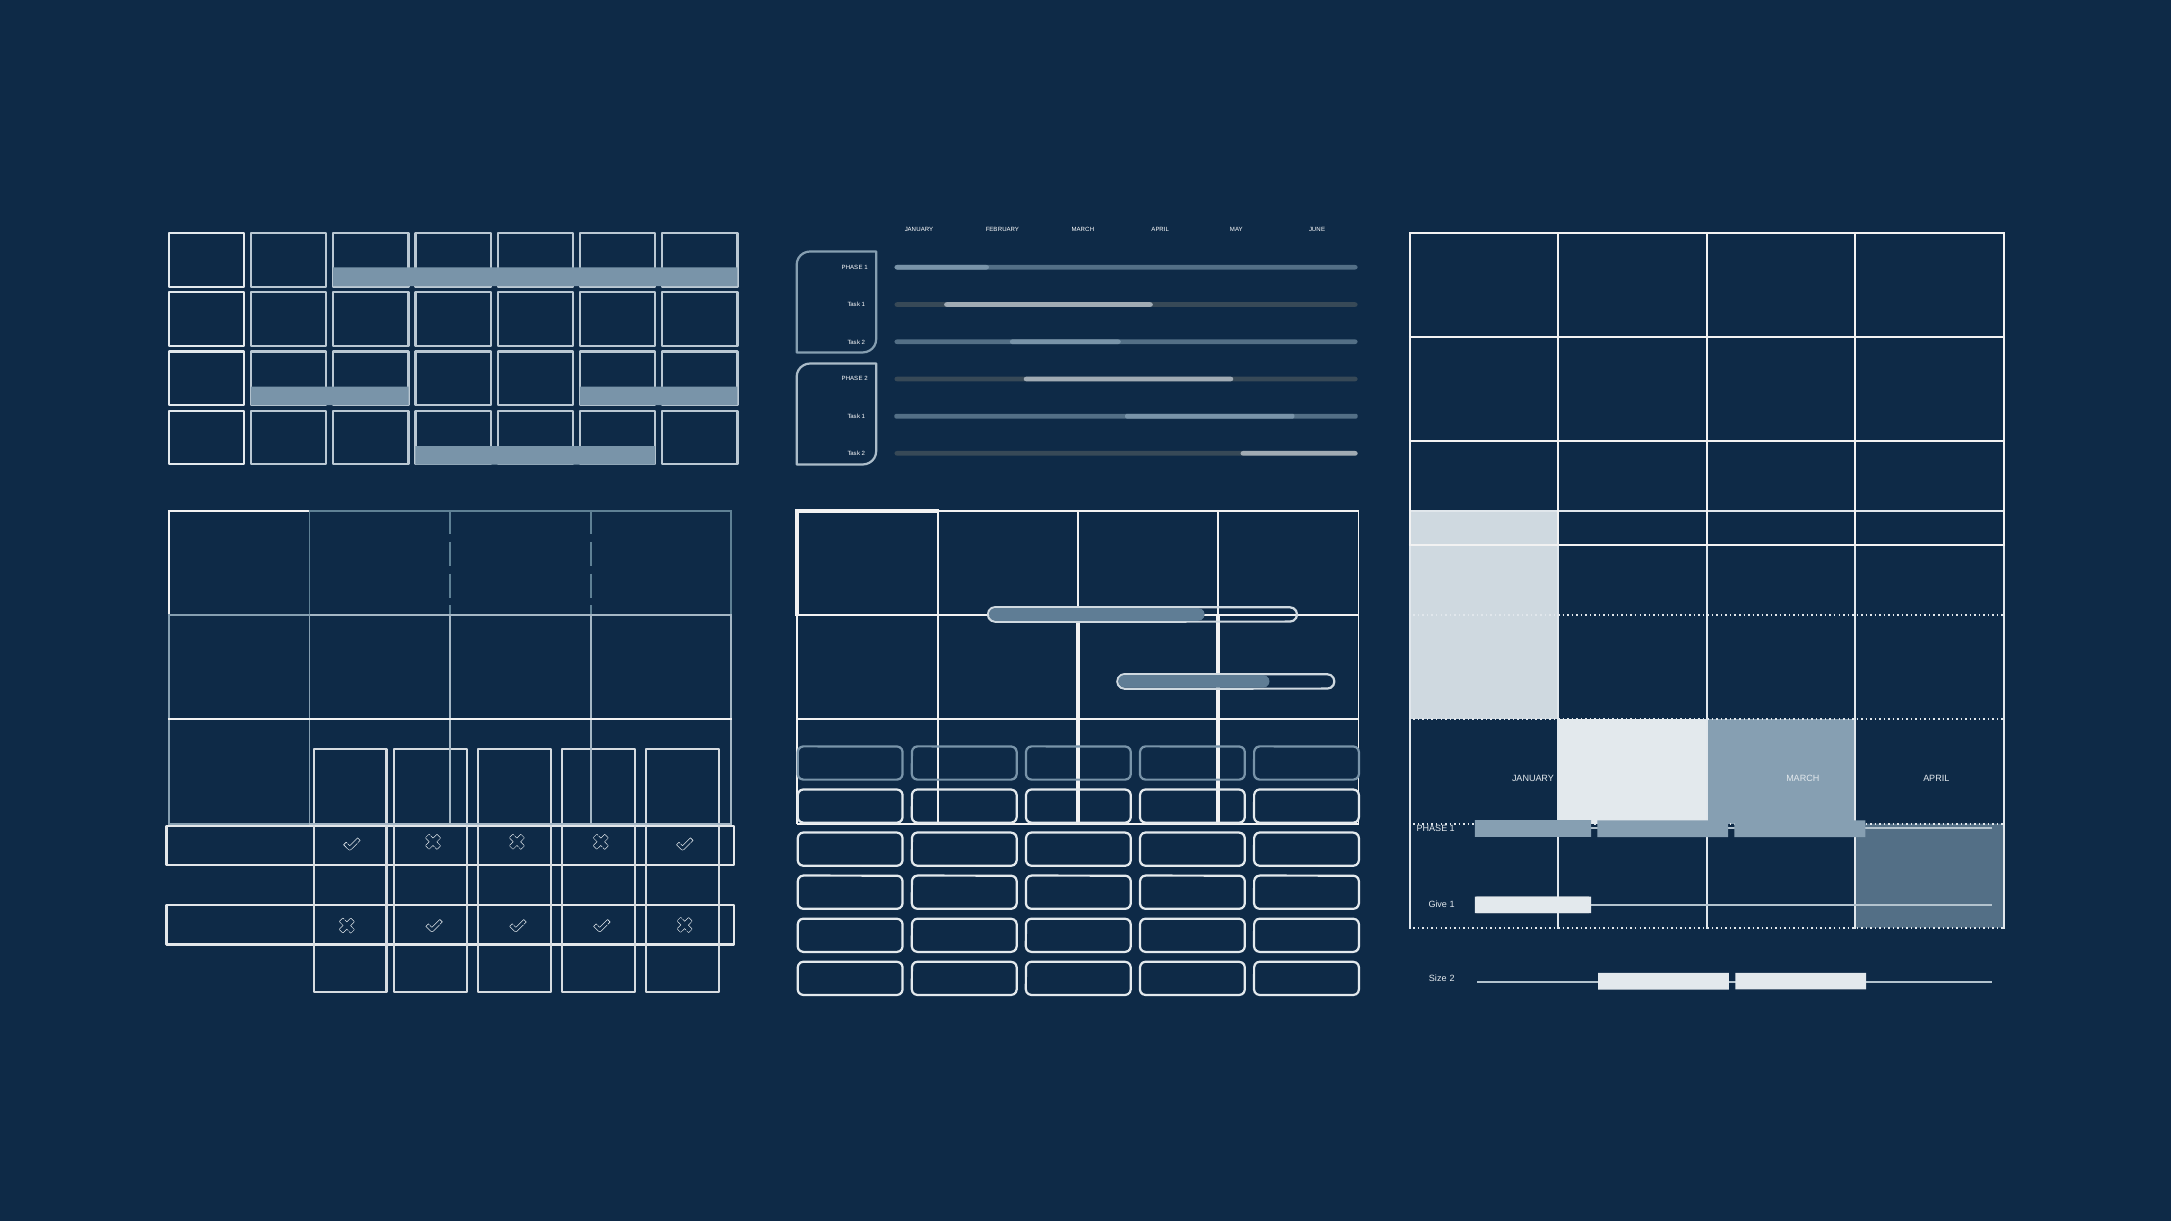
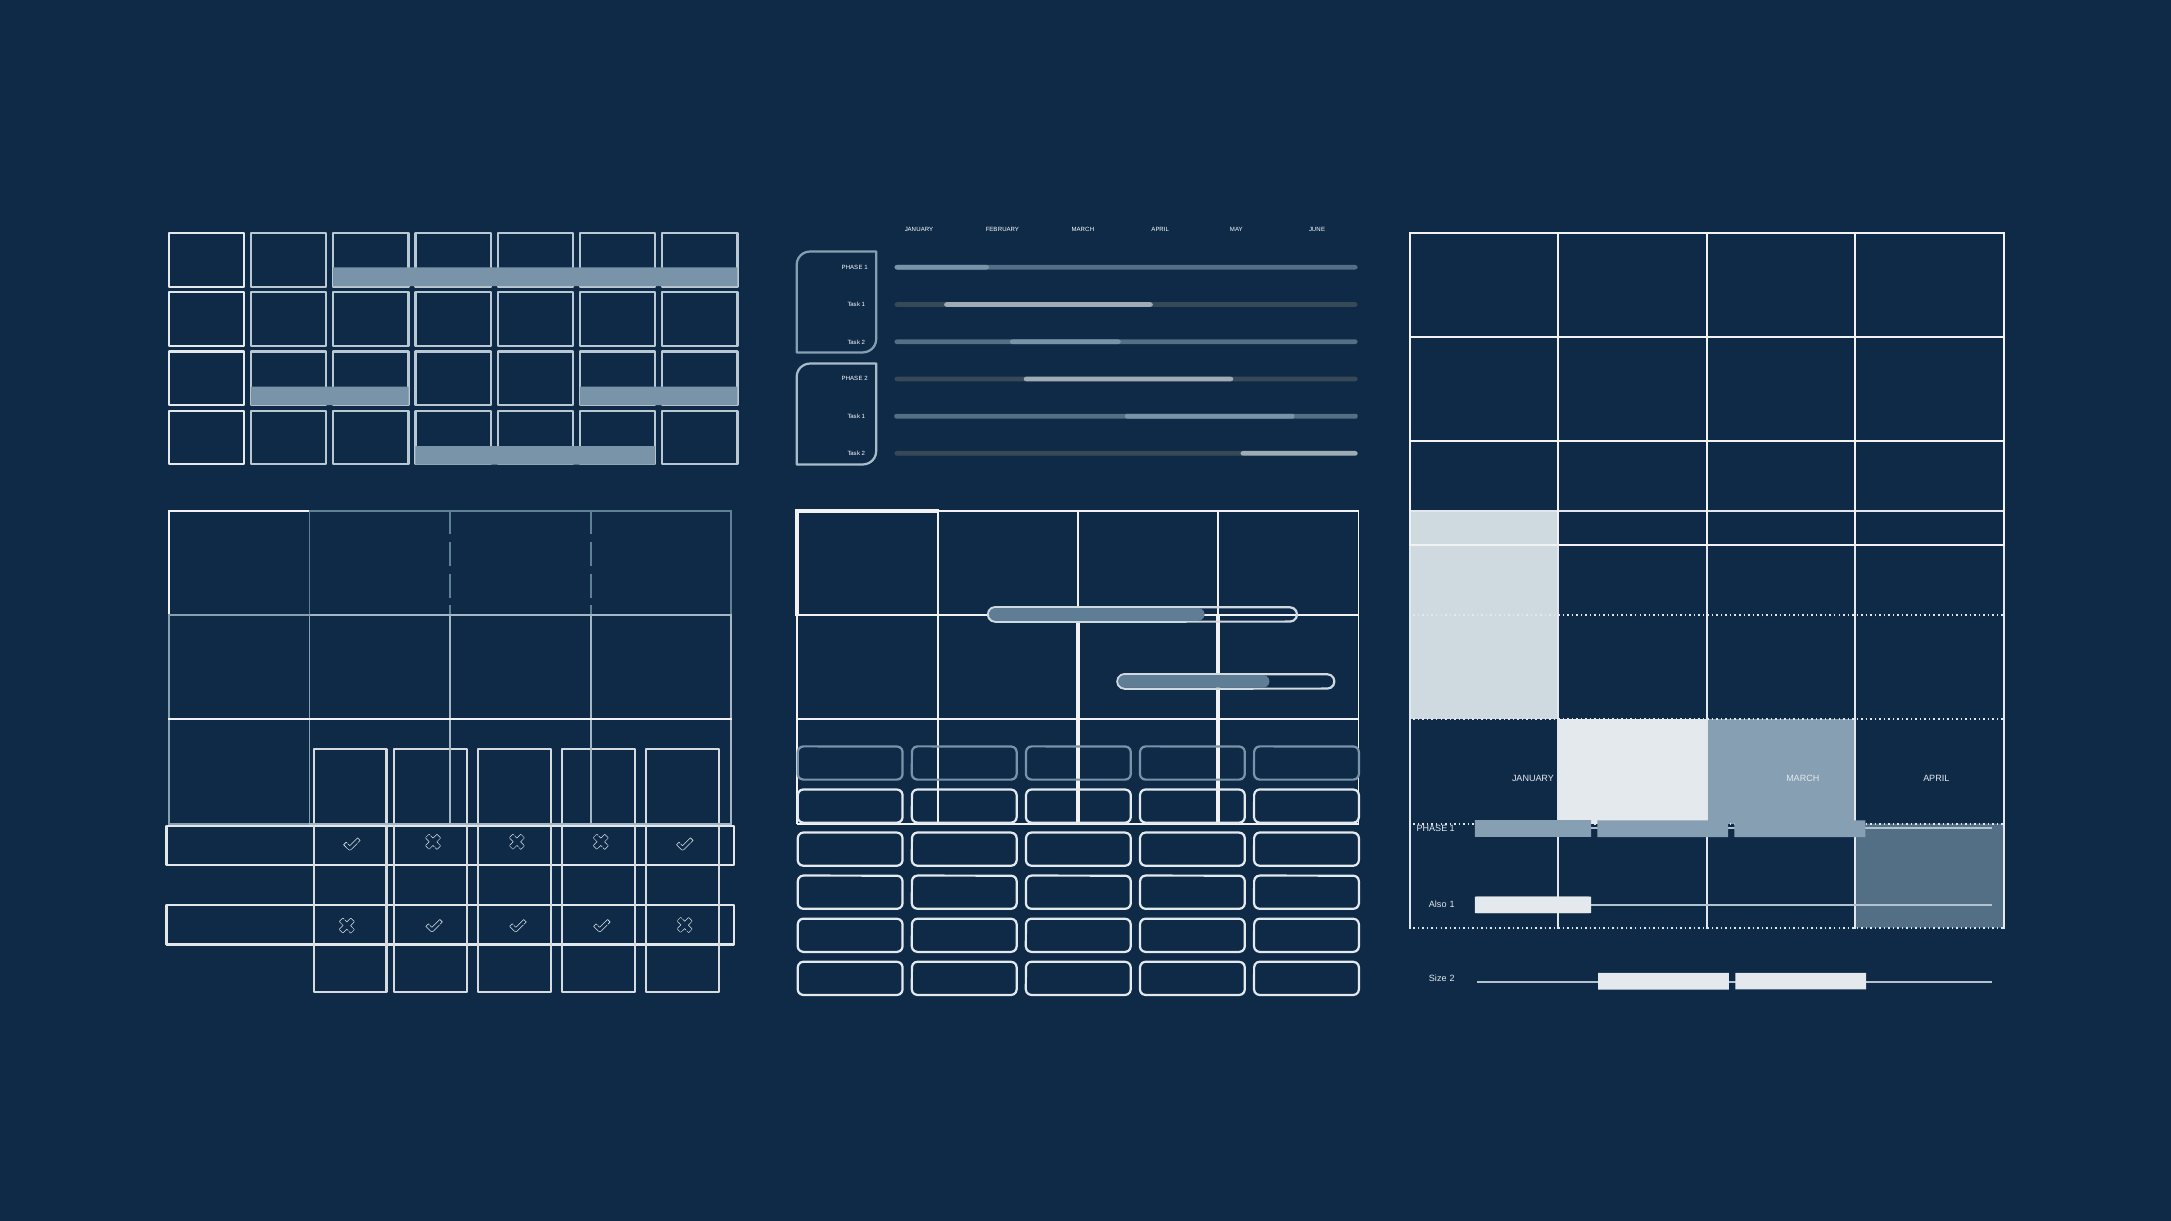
Give: Give -> Also
